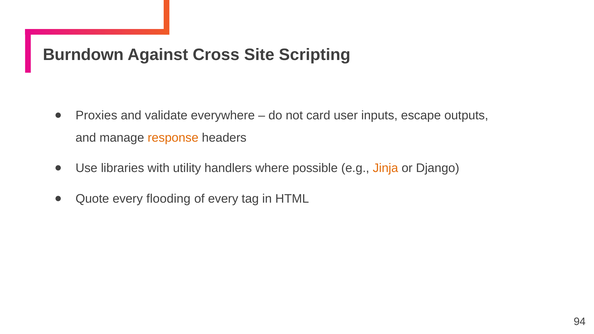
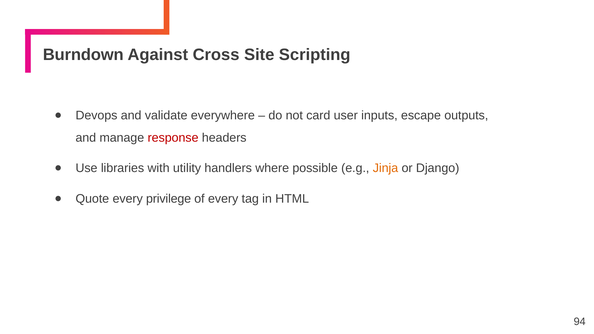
Proxies: Proxies -> Devops
response colour: orange -> red
flooding: flooding -> privilege
